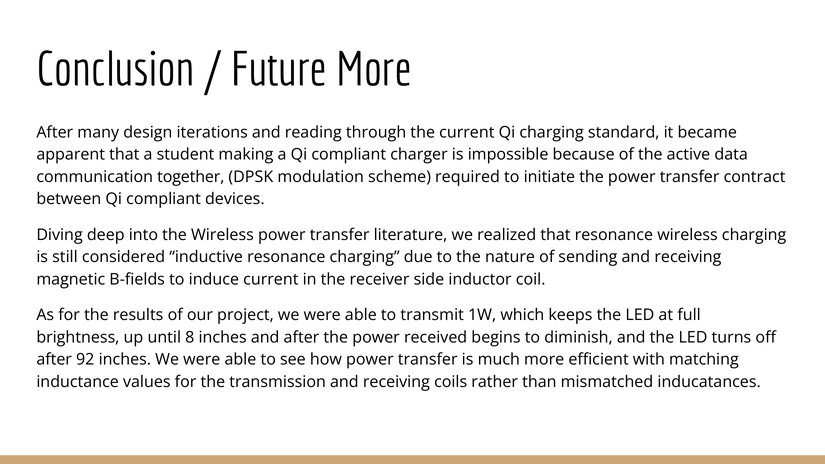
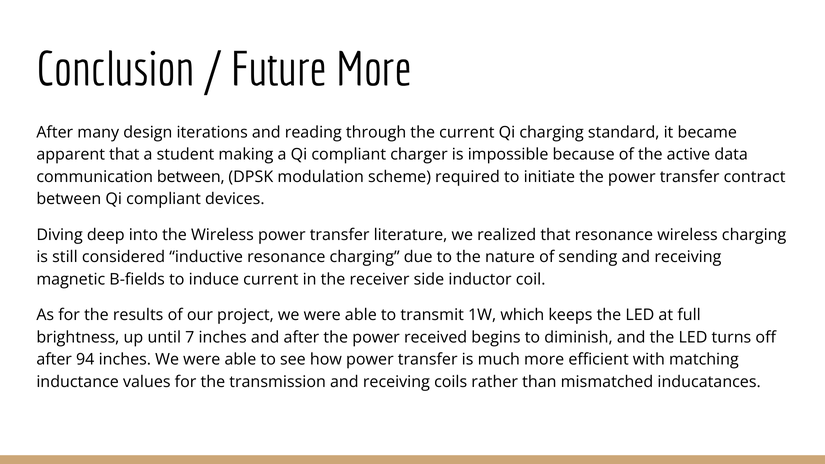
communication together: together -> between
8: 8 -> 7
92: 92 -> 94
